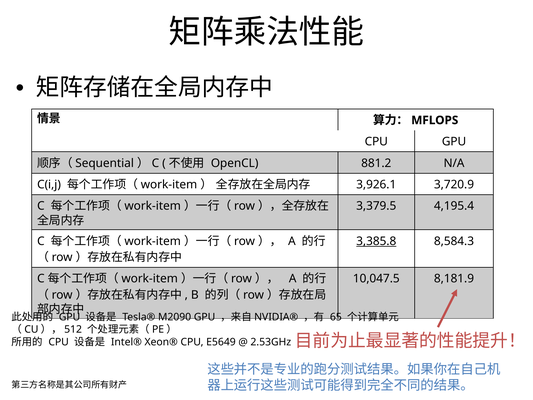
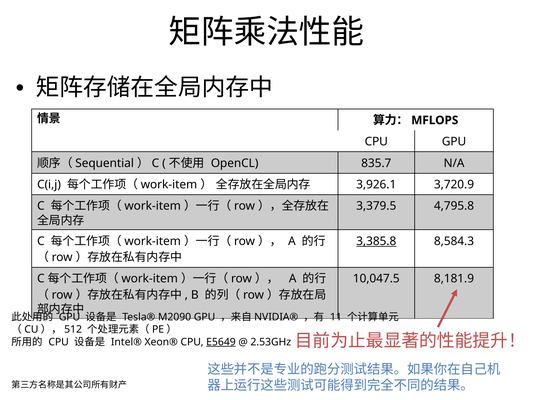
881.2: 881.2 -> 835.7
4,195.4: 4,195.4 -> 4,795.8
65: 65 -> 11
E5649 underline: none -> present
